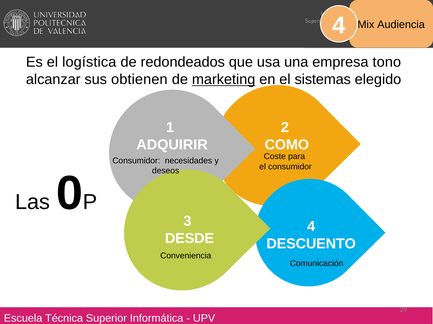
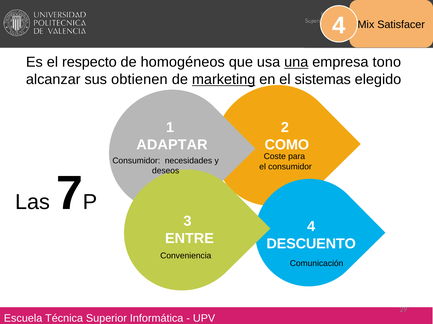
Audiencia: Audiencia -> Satisfacer
logística: logística -> respecto
redondeados: redondeados -> homogéneos
una underline: none -> present
ADQUIRIR: ADQUIRIR -> ADAPTAR
0: 0 -> 7
DESDE: DESDE -> ENTRE
